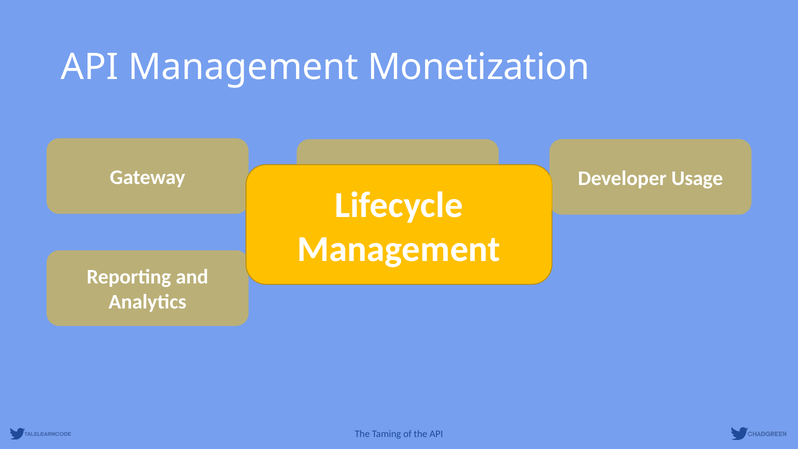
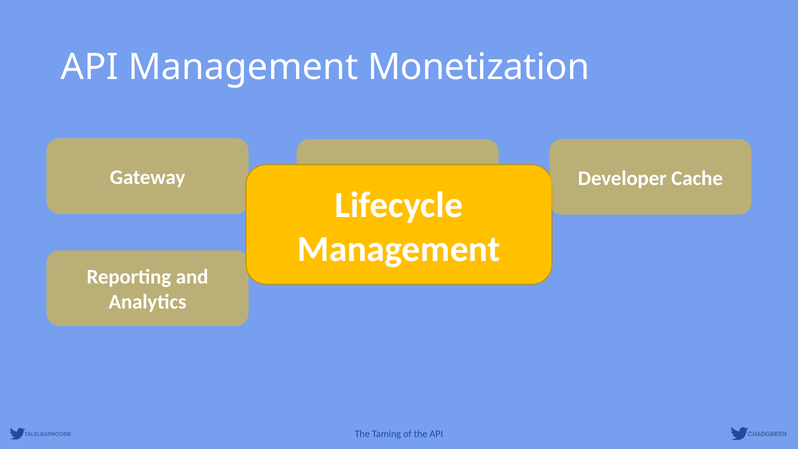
Usage: Usage -> Cache
